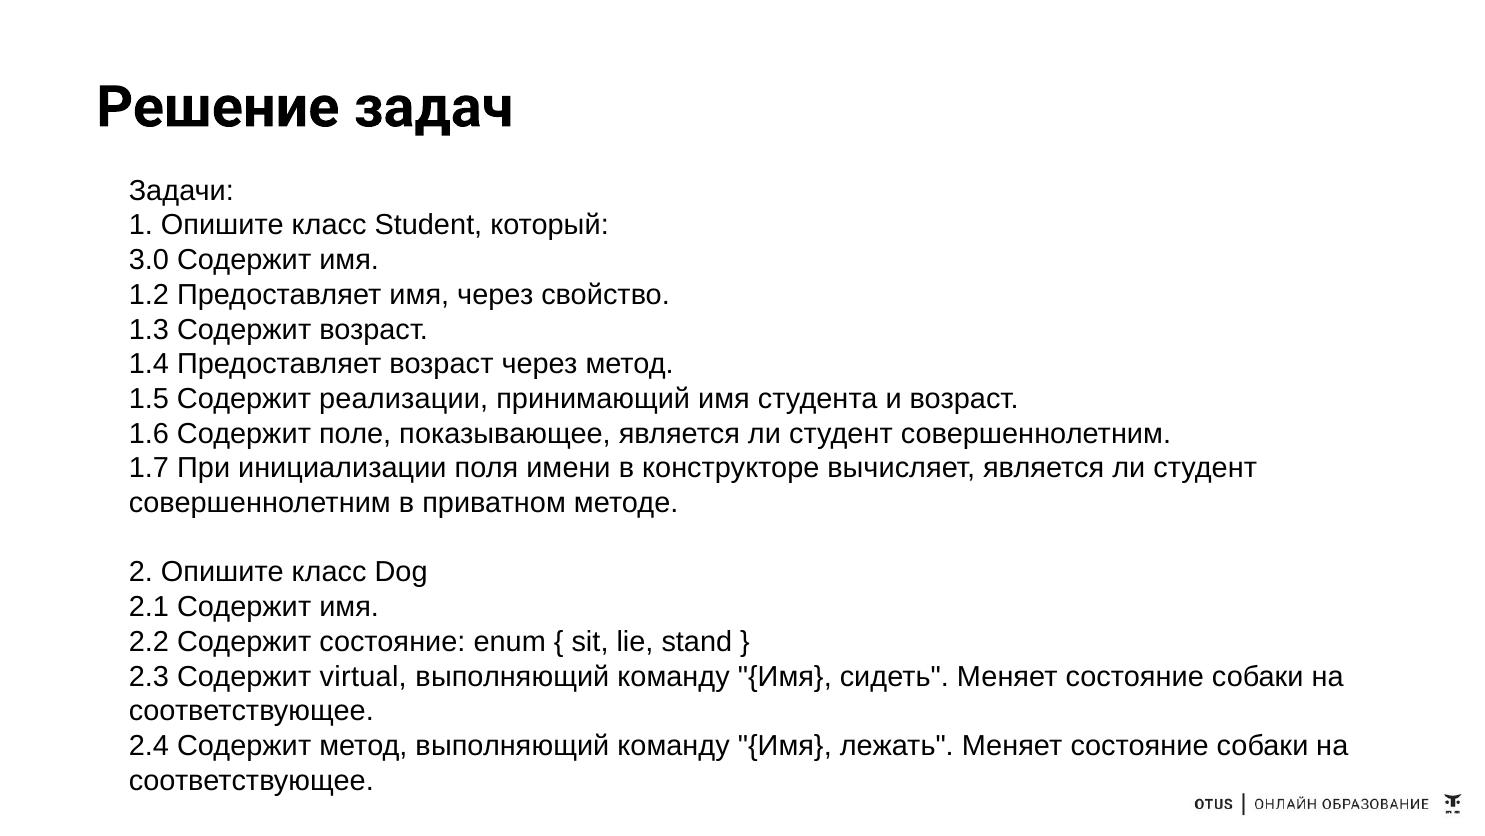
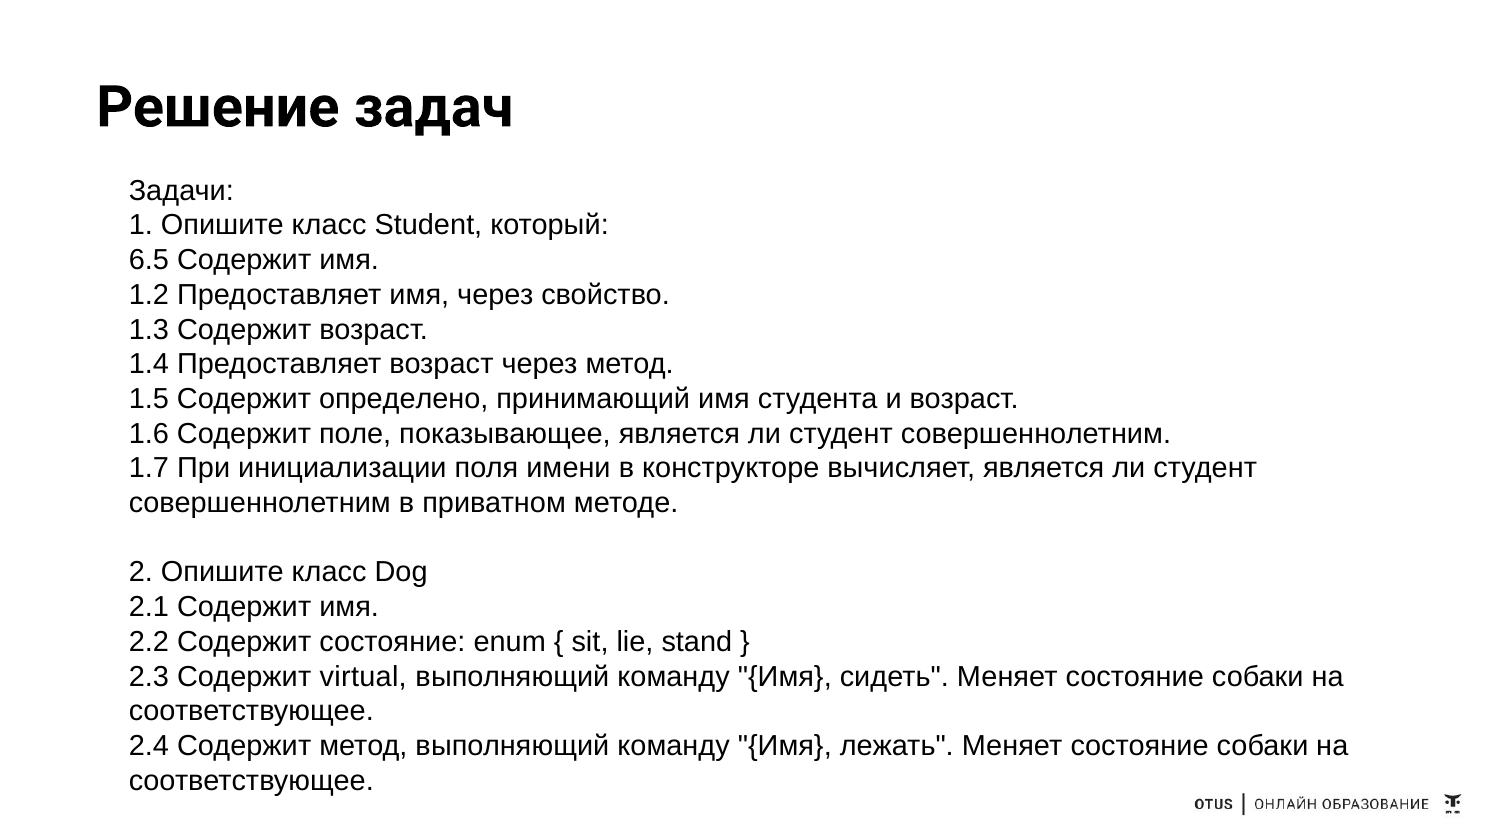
3.0: 3.0 -> 6.5
реализации: реализации -> определено
